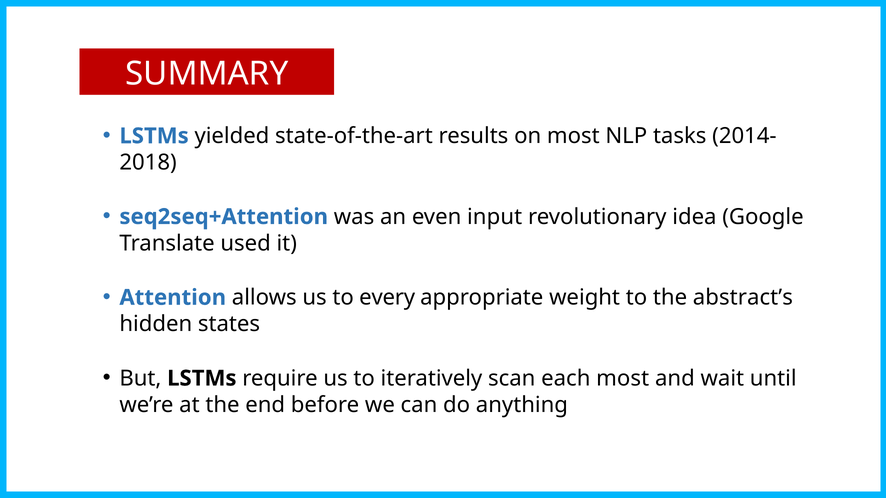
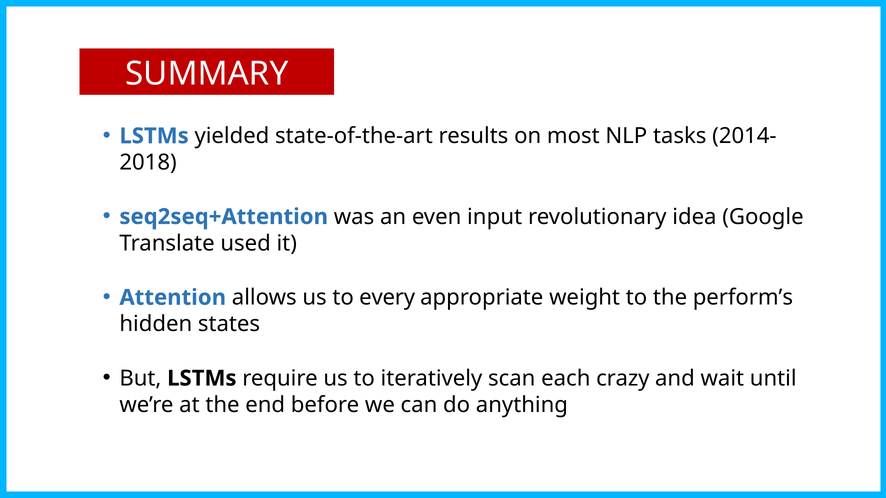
abstract’s: abstract’s -> perform’s
each most: most -> crazy
